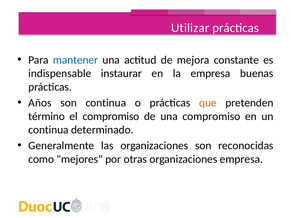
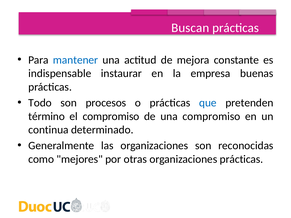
Utilizar: Utilizar -> Buscan
Años: Años -> Todo
son continua: continua -> procesos
que colour: orange -> blue
organizaciones empresa: empresa -> prácticas
